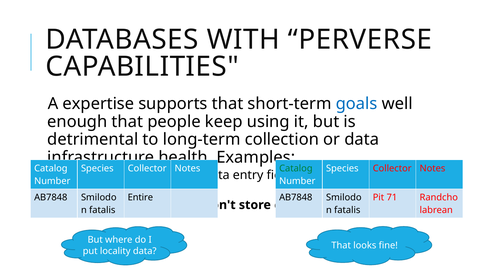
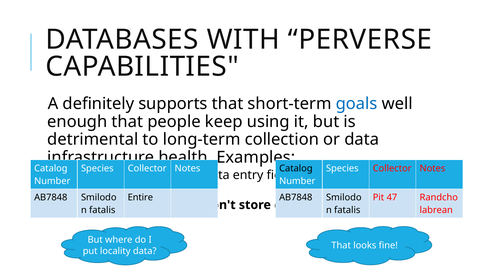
expertise: expertise -> definitely
Catalog at (296, 168) colour: green -> black
71: 71 -> 47
